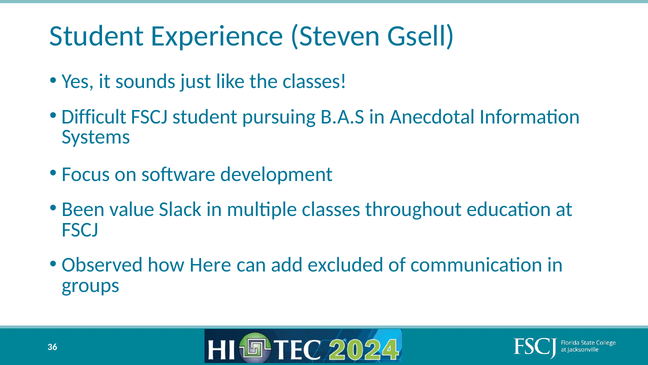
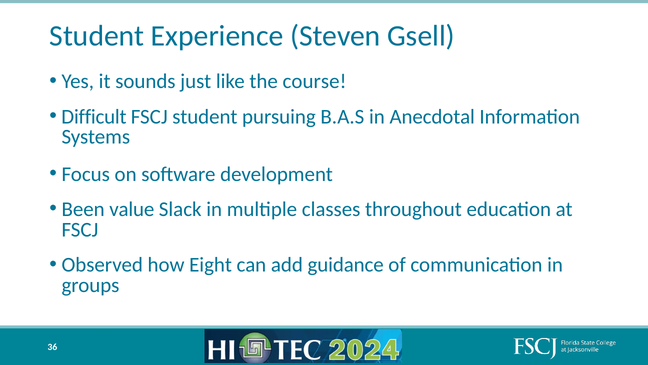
the classes: classes -> course
Here: Here -> Eight
excluded: excluded -> guidance
